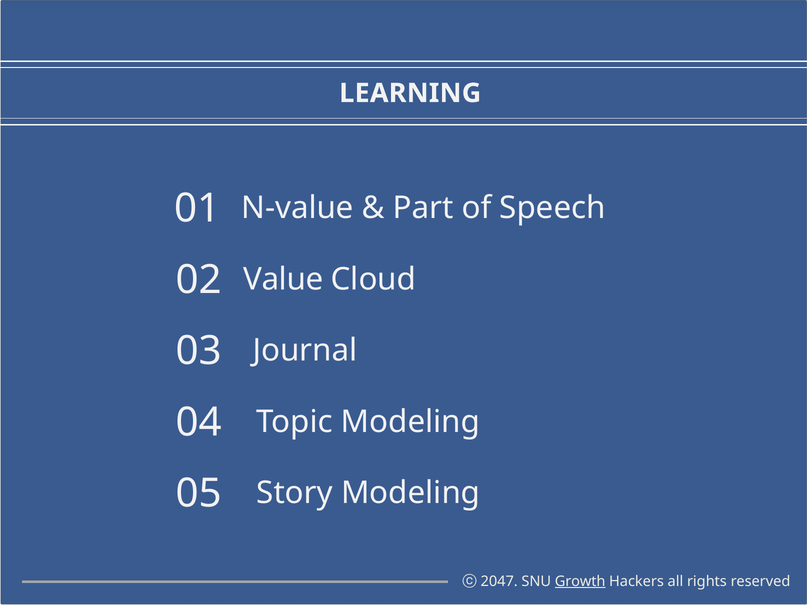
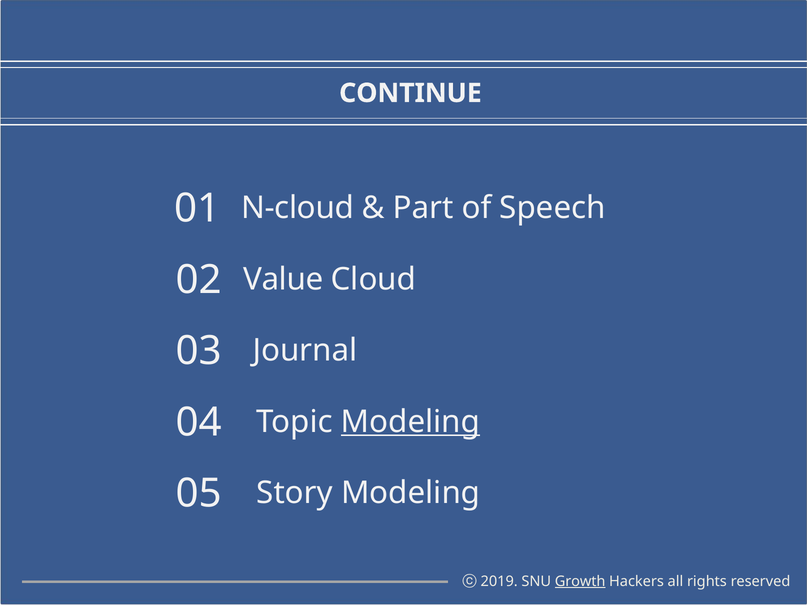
LEARNING: LEARNING -> CONTINUE
N-value: N-value -> N-cloud
Modeling at (411, 422) underline: none -> present
2047: 2047 -> 2019
